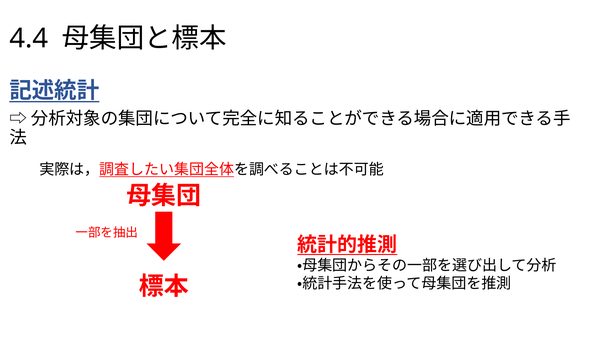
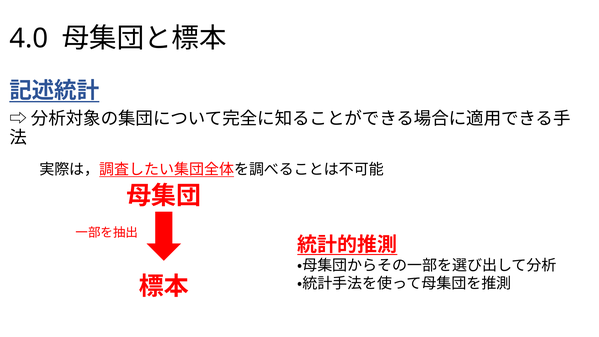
4.4: 4.4 -> 4.0
